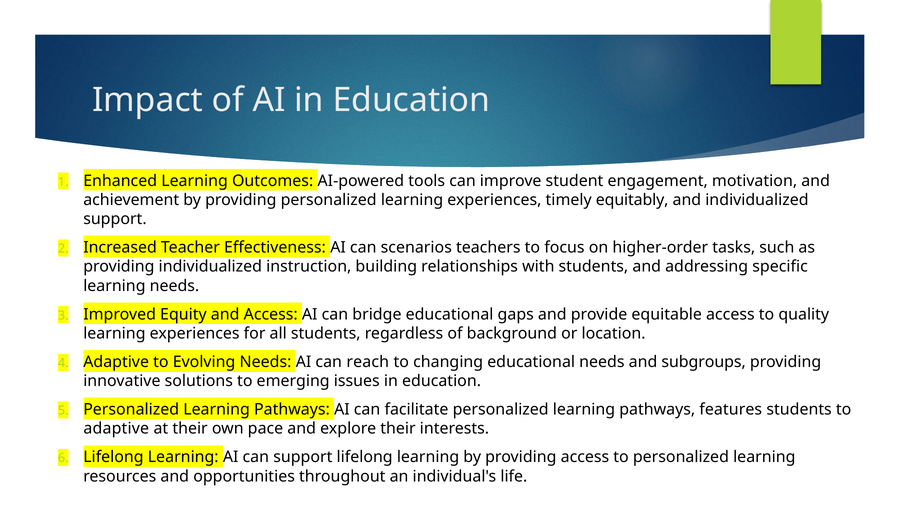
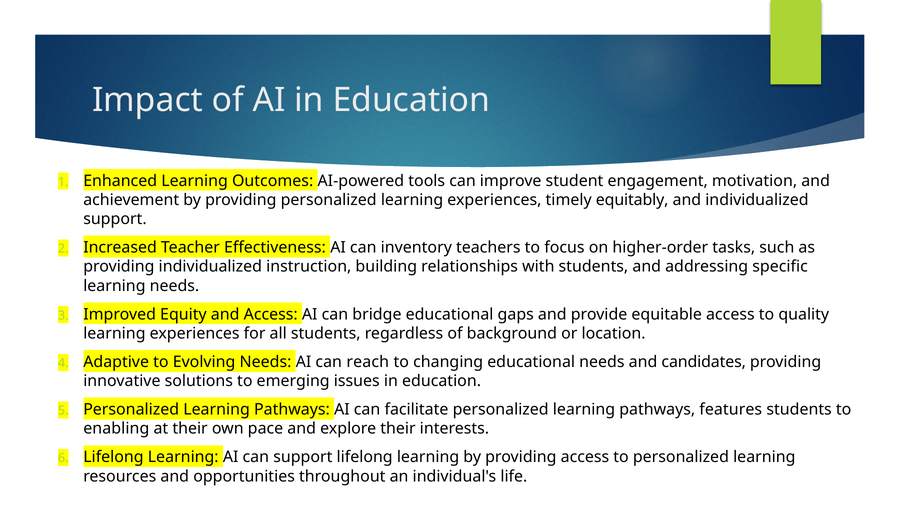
scenarios: scenarios -> inventory
subgroups: subgroups -> candidates
adaptive at (116, 429): adaptive -> enabling
